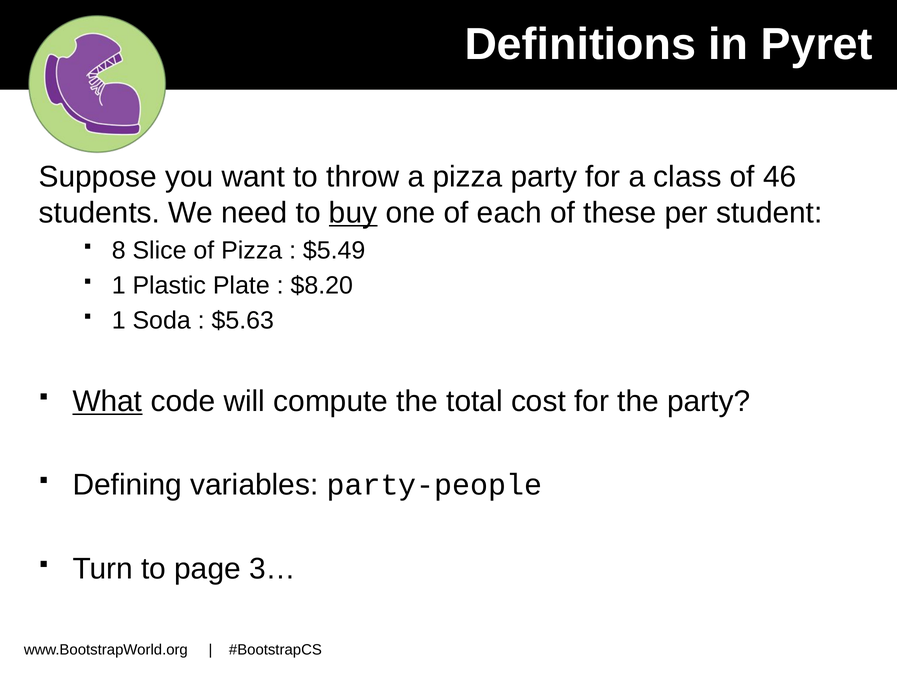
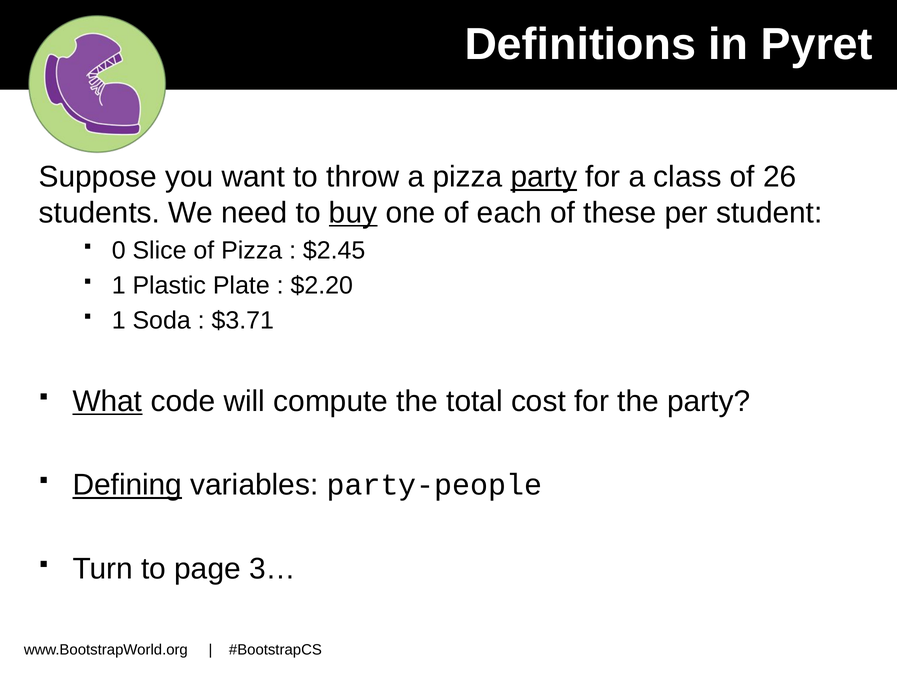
party at (544, 177) underline: none -> present
46: 46 -> 26
8: 8 -> 0
$5.49: $5.49 -> $2.45
$8.20: $8.20 -> $2.20
$5.63: $5.63 -> $3.71
Defining underline: none -> present
